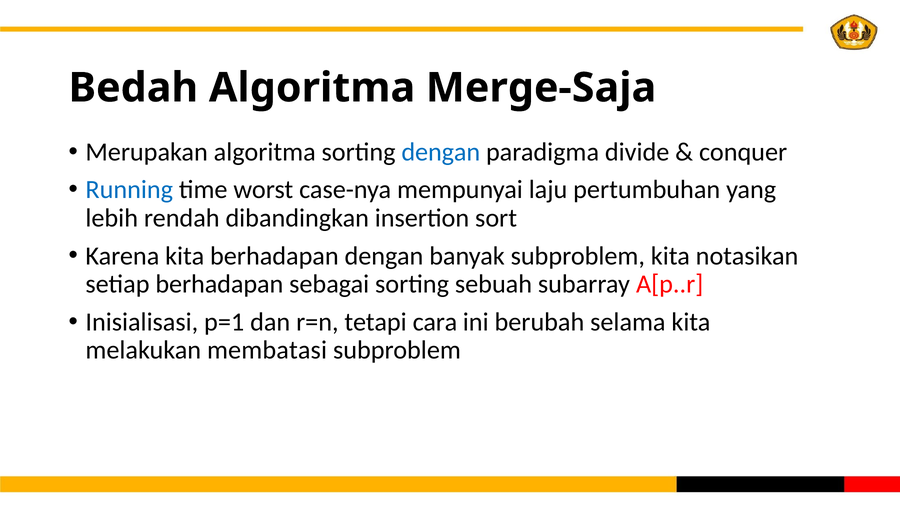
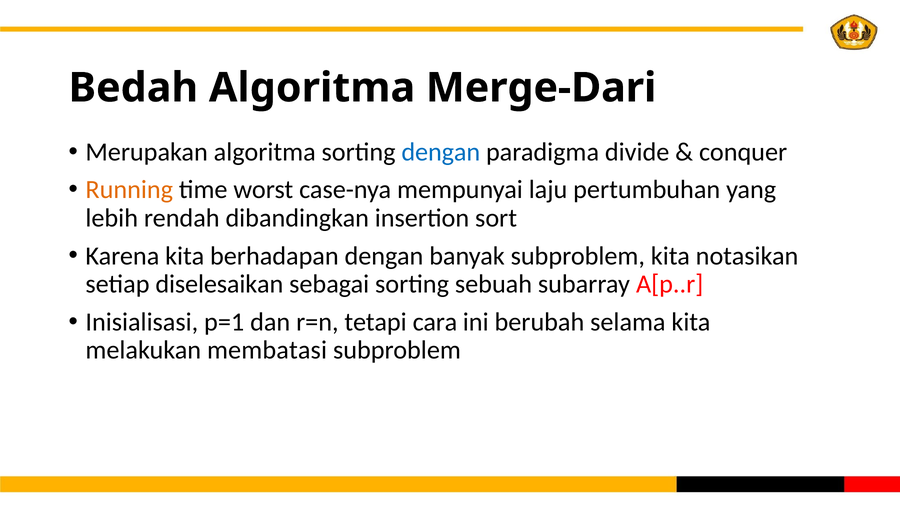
Merge-Saja: Merge-Saja -> Merge-Dari
Running colour: blue -> orange
setiap berhadapan: berhadapan -> diselesaikan
